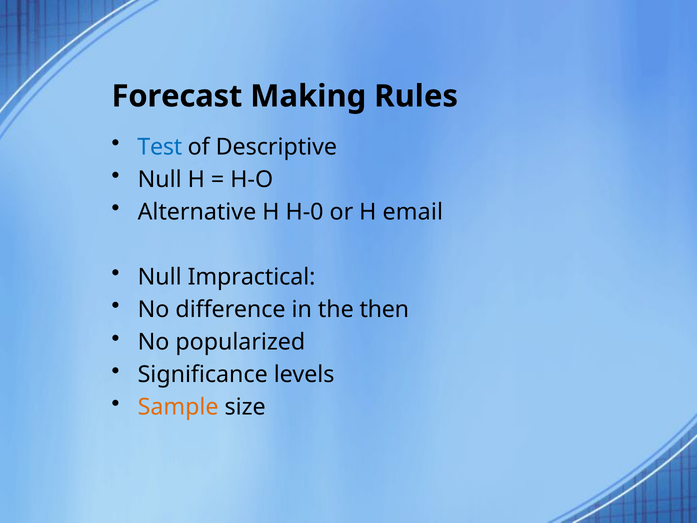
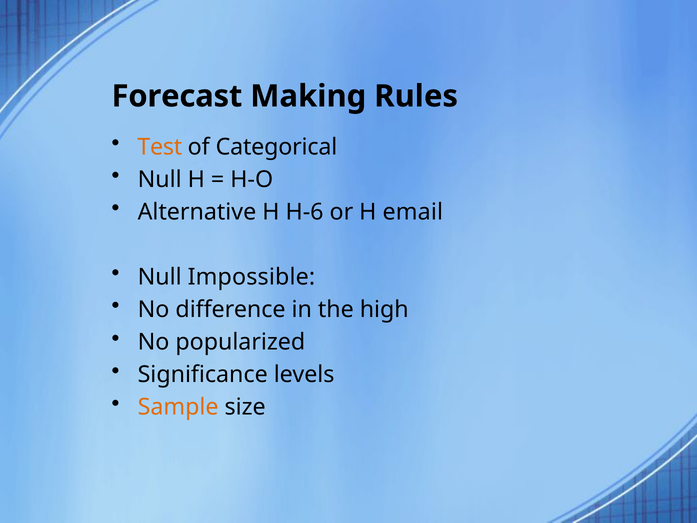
Test colour: blue -> orange
Descriptive: Descriptive -> Categorical
H-0: H-0 -> H-6
Impractical: Impractical -> Impossible
then: then -> high
